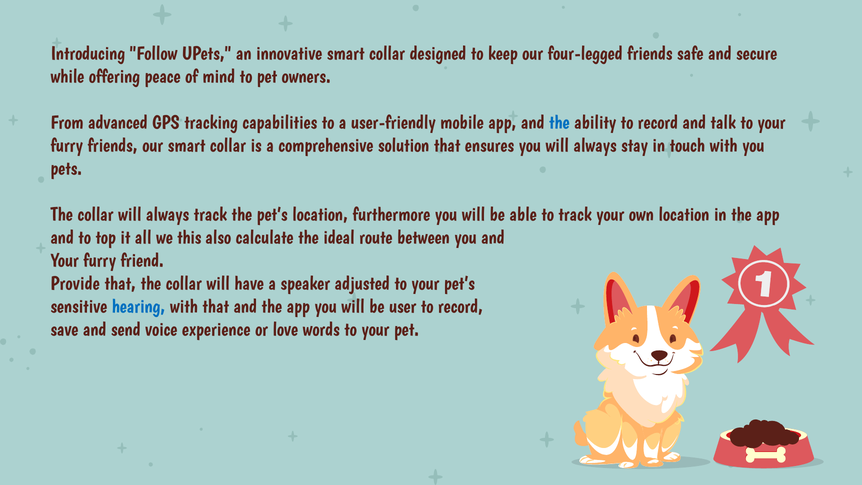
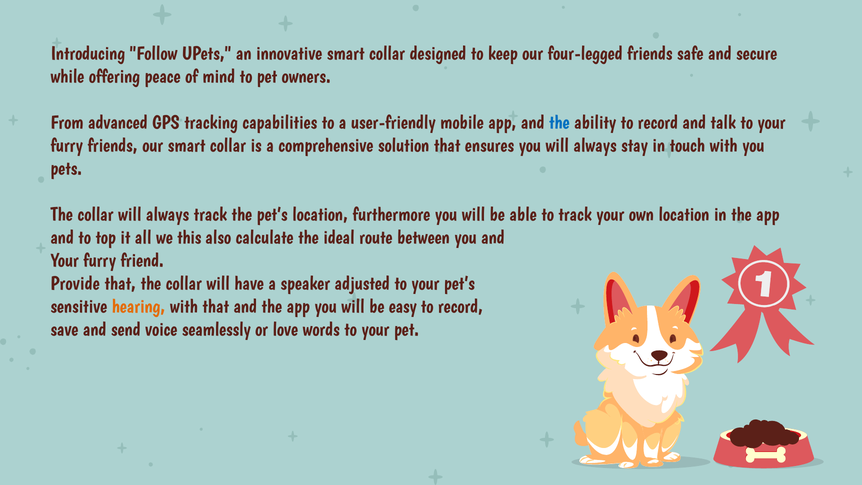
hearing colour: blue -> orange
user: user -> easy
experience: experience -> seamlessly
